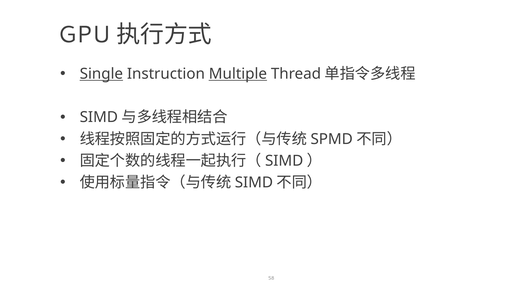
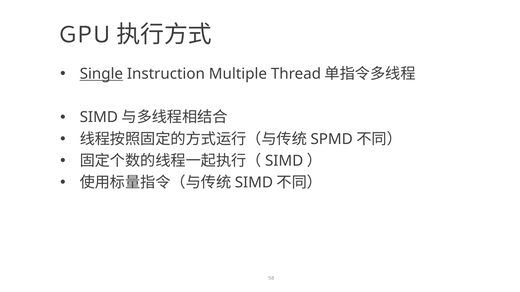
Multiple underline: present -> none
